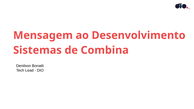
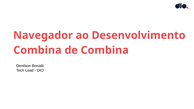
Mensagem: Mensagem -> Navegador
Sistemas at (37, 50): Sistemas -> Combina
